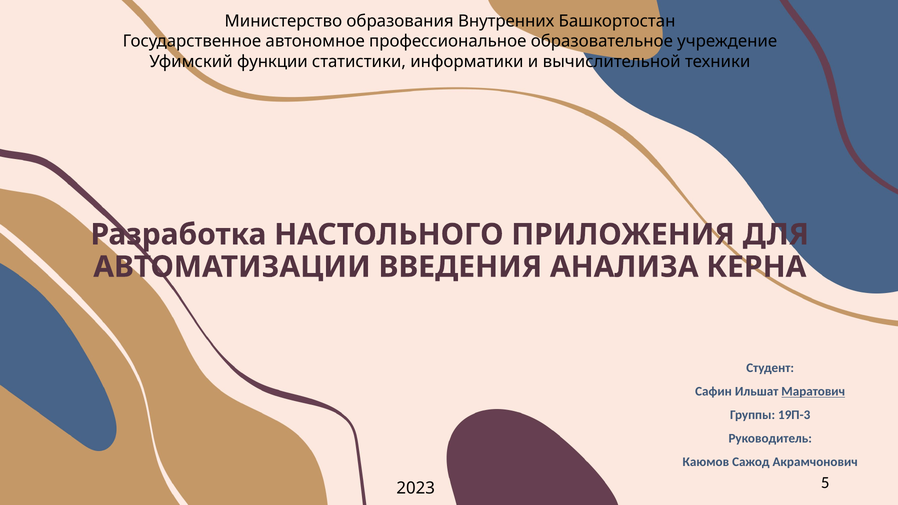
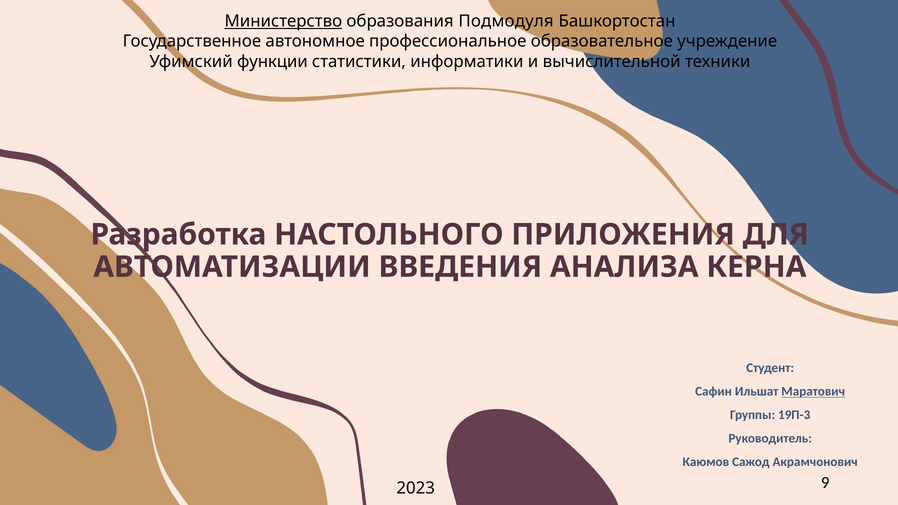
Министерство underline: none -> present
Внутренних: Внутренних -> Подмодуля
5: 5 -> 9
